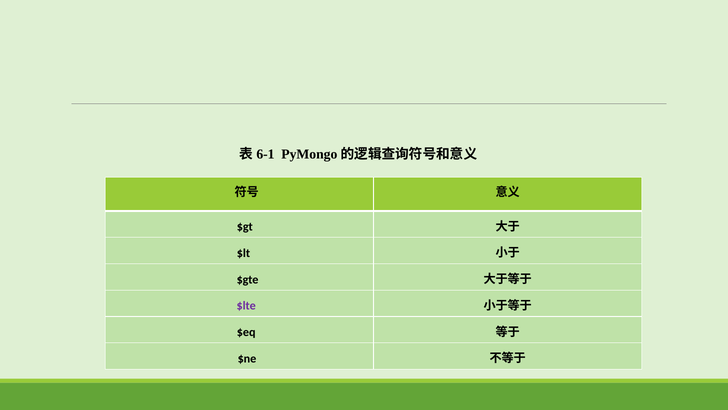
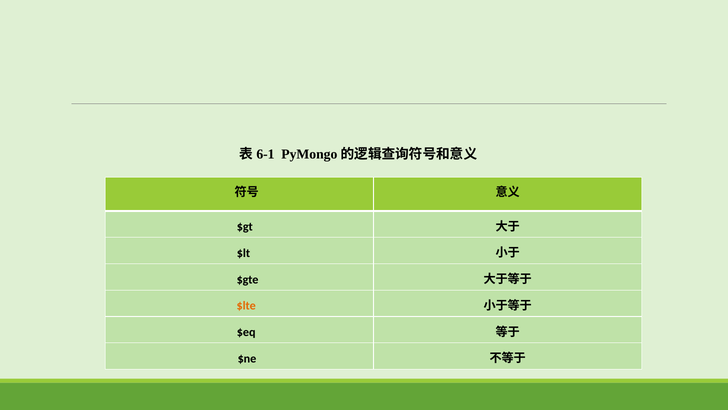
$lte colour: purple -> orange
